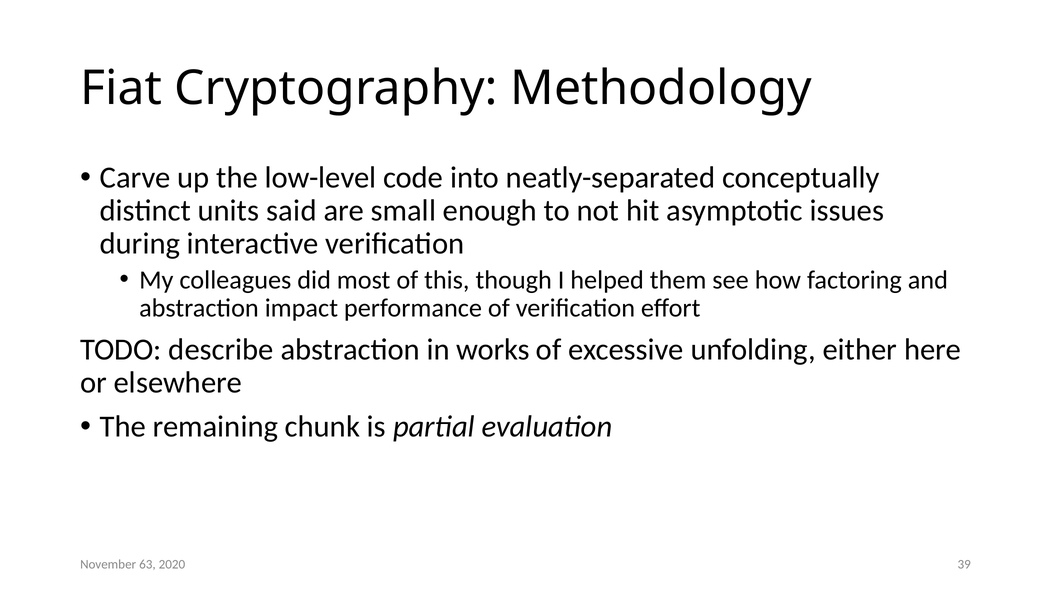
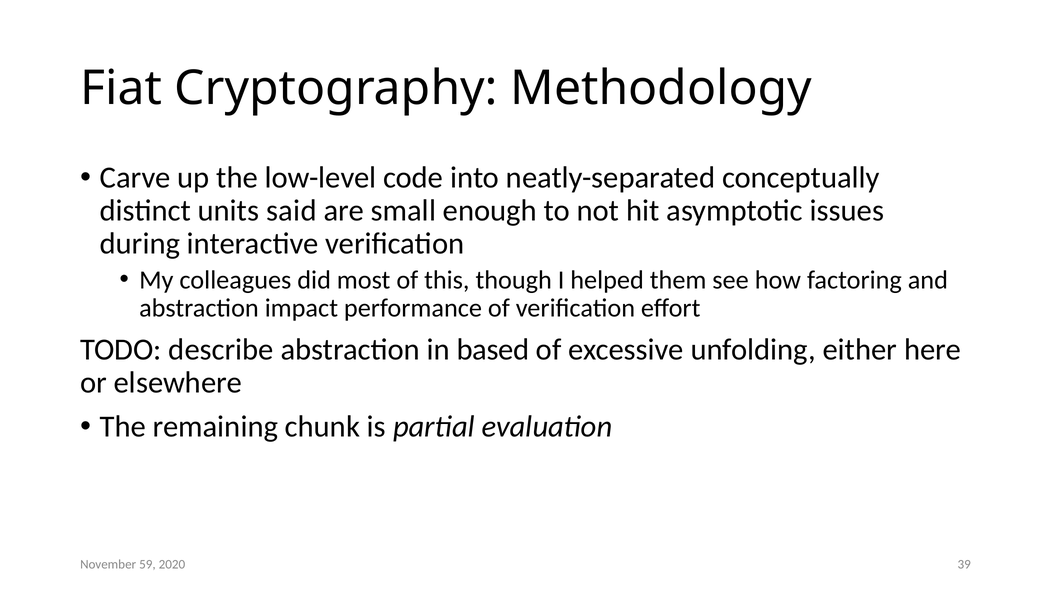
works: works -> based
63: 63 -> 59
